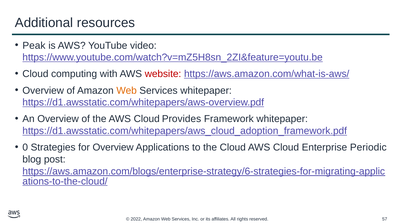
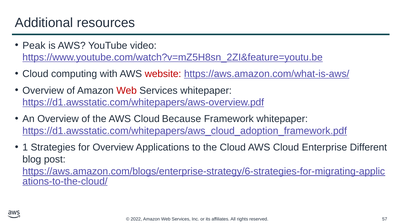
Web at (127, 90) colour: orange -> red
Provides: Provides -> Because
0: 0 -> 1
Periodic: Periodic -> Different
